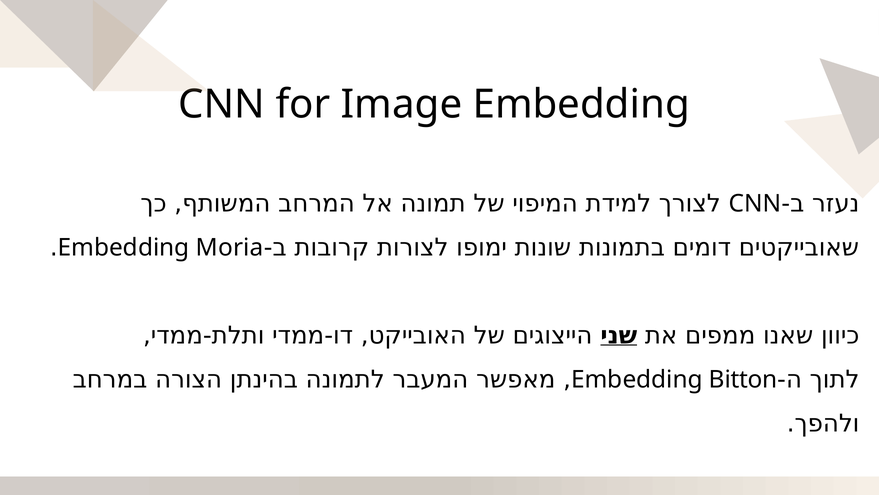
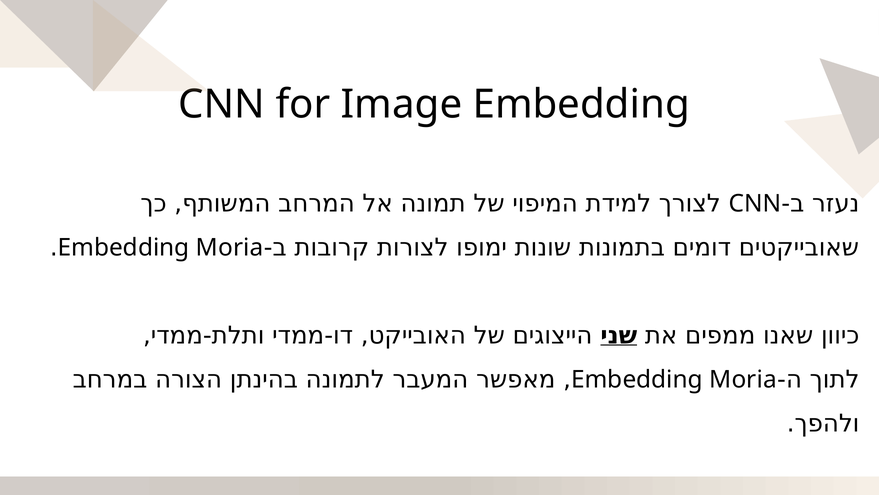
Bitton at (743, 379): Bitton -> Moria
